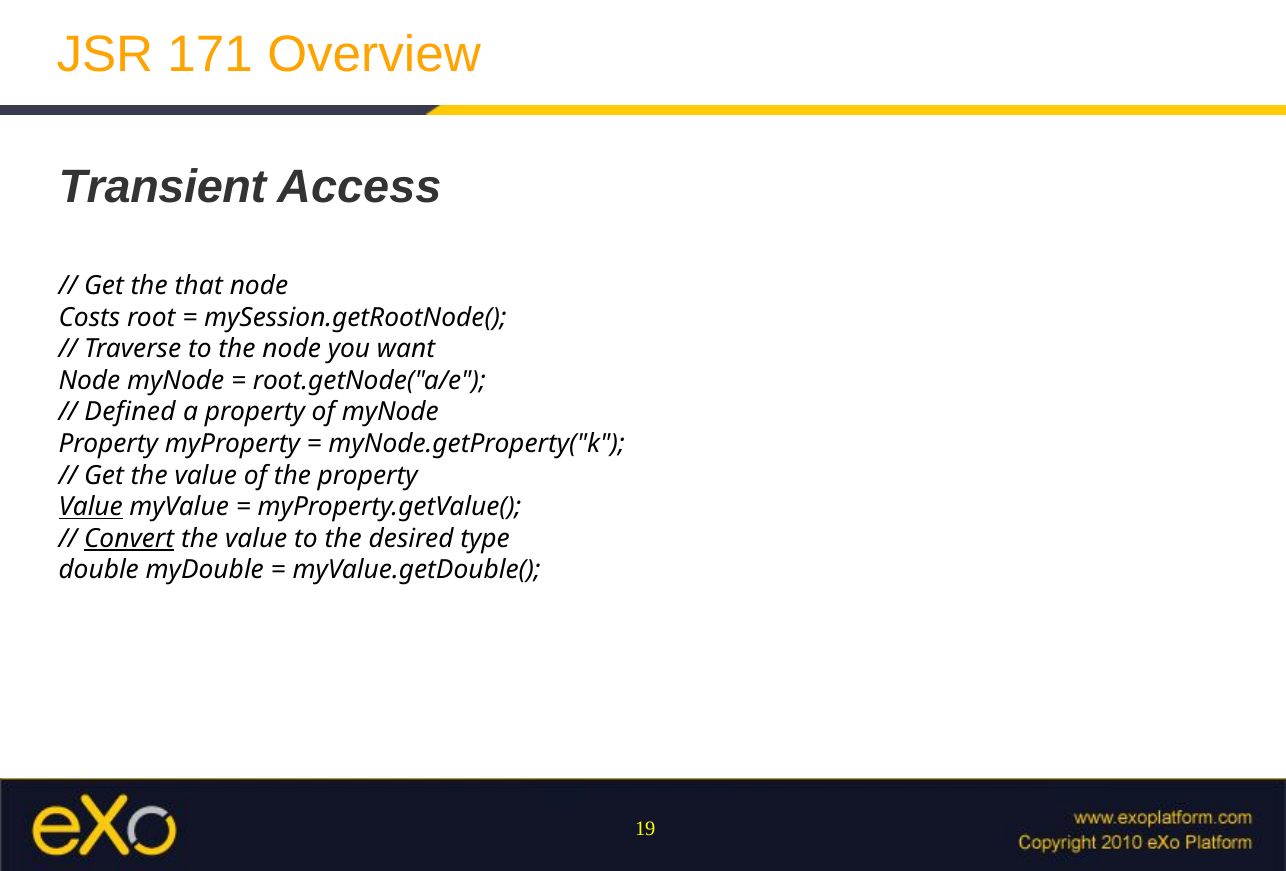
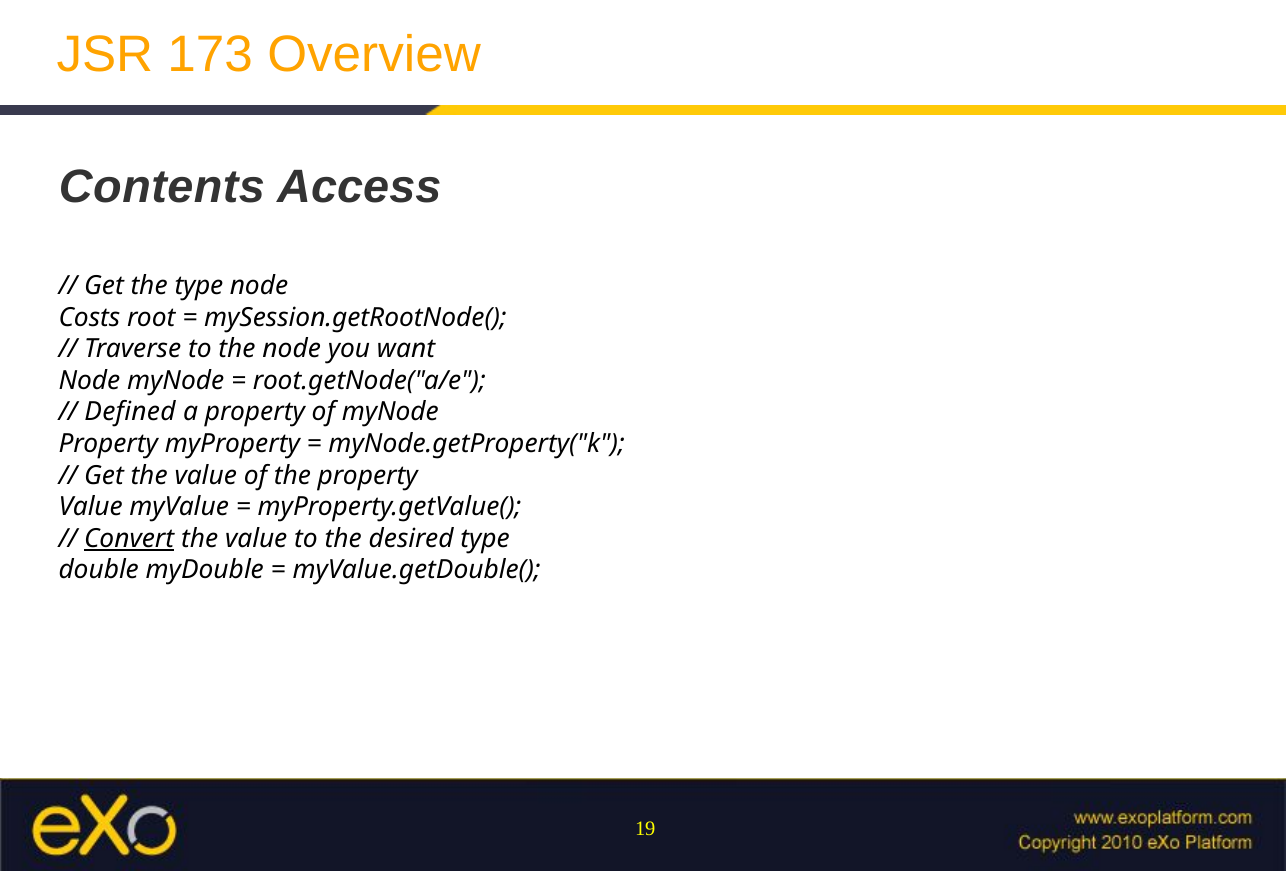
171: 171 -> 173
Transient: Transient -> Contents
the that: that -> type
Value at (91, 507) underline: present -> none
